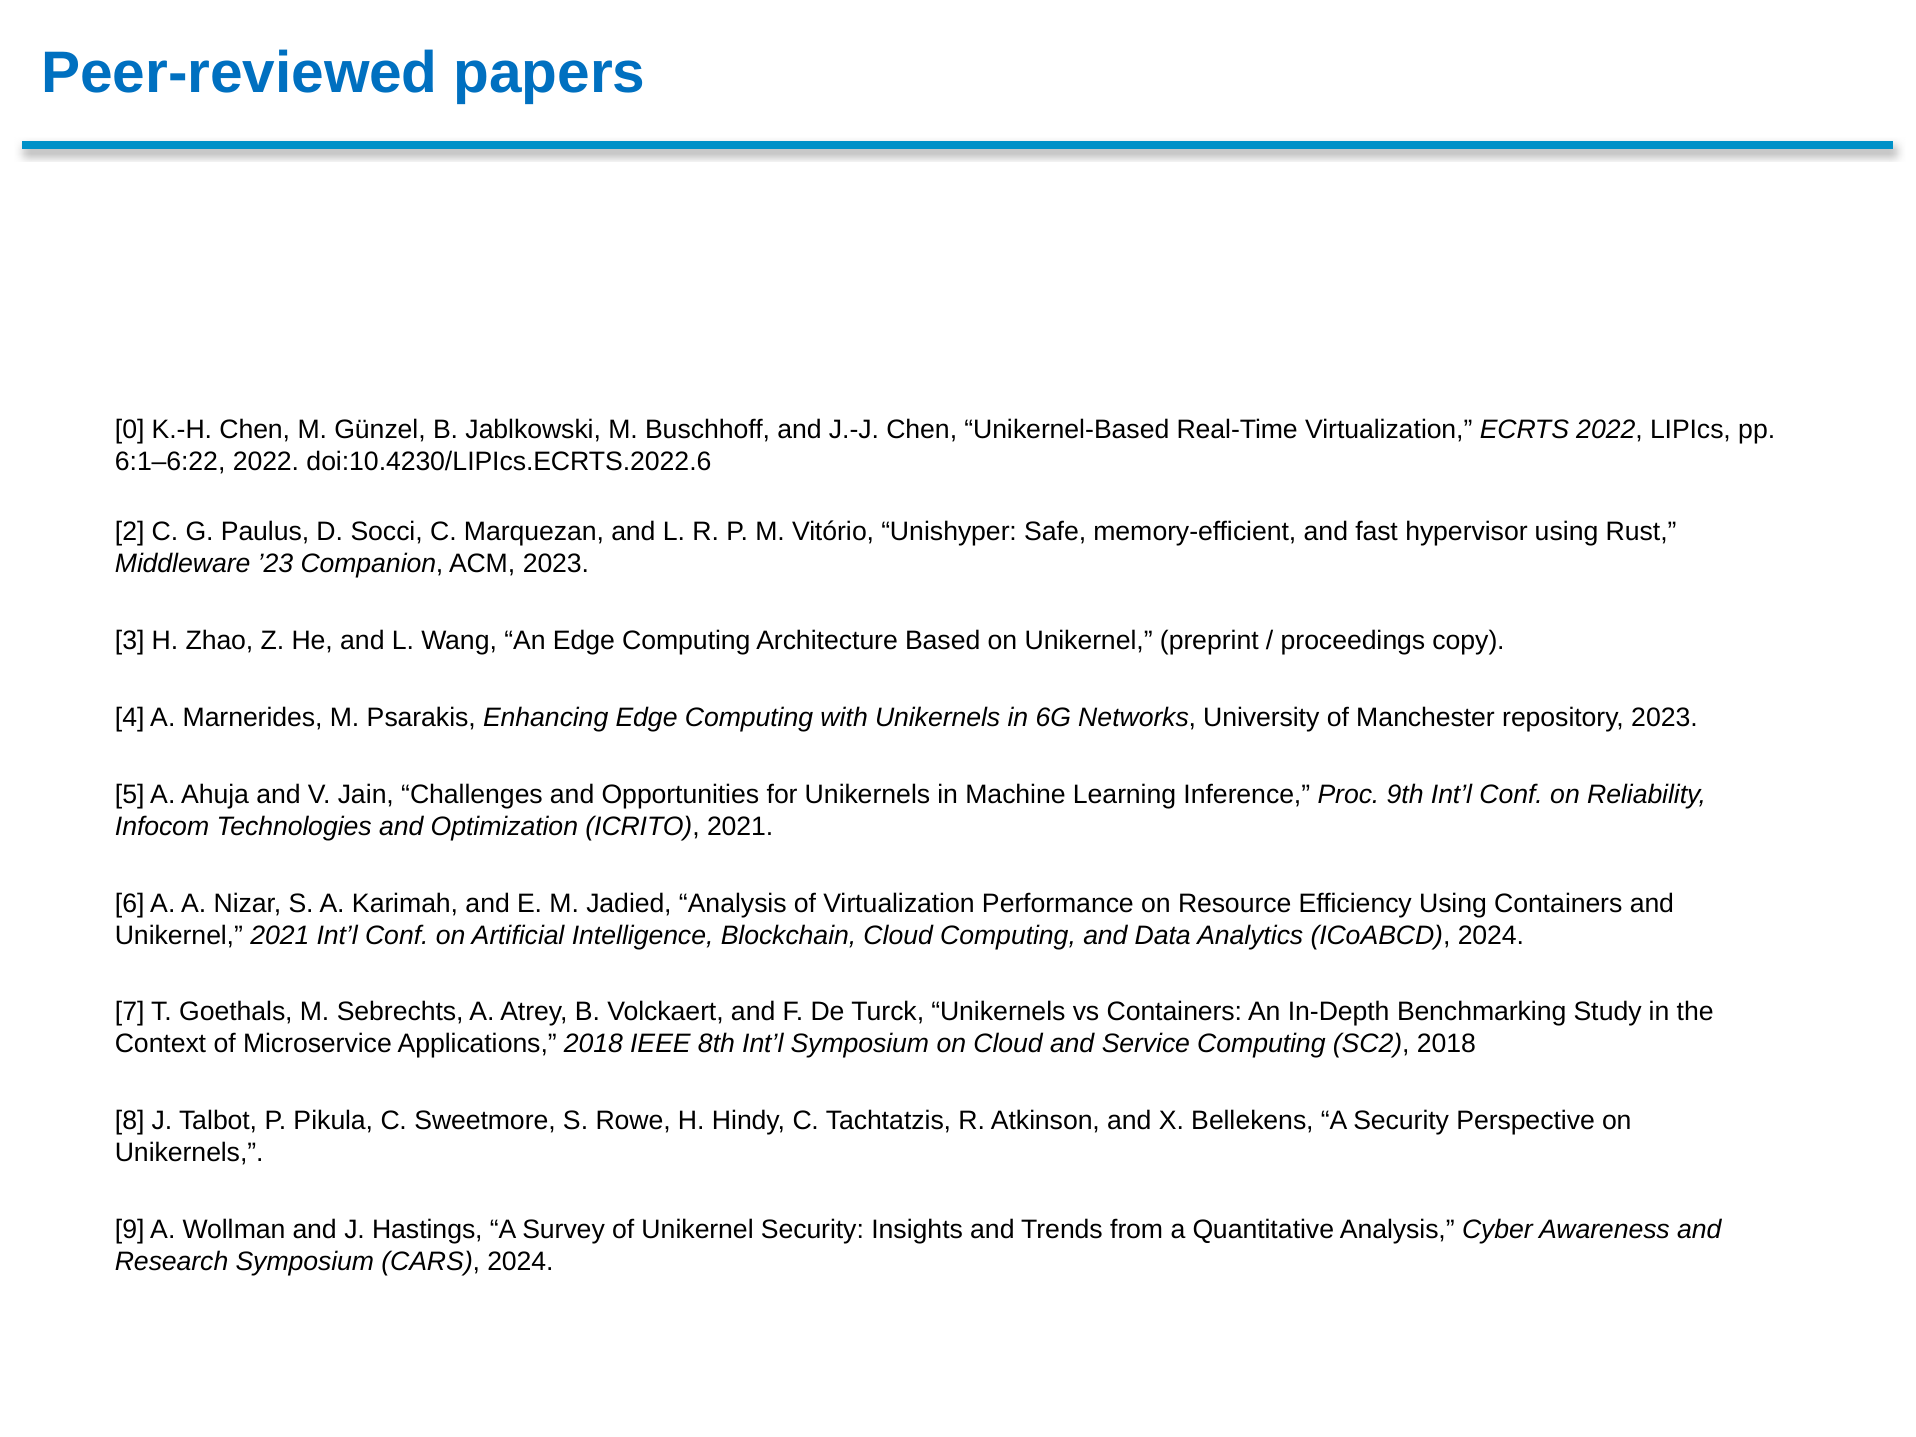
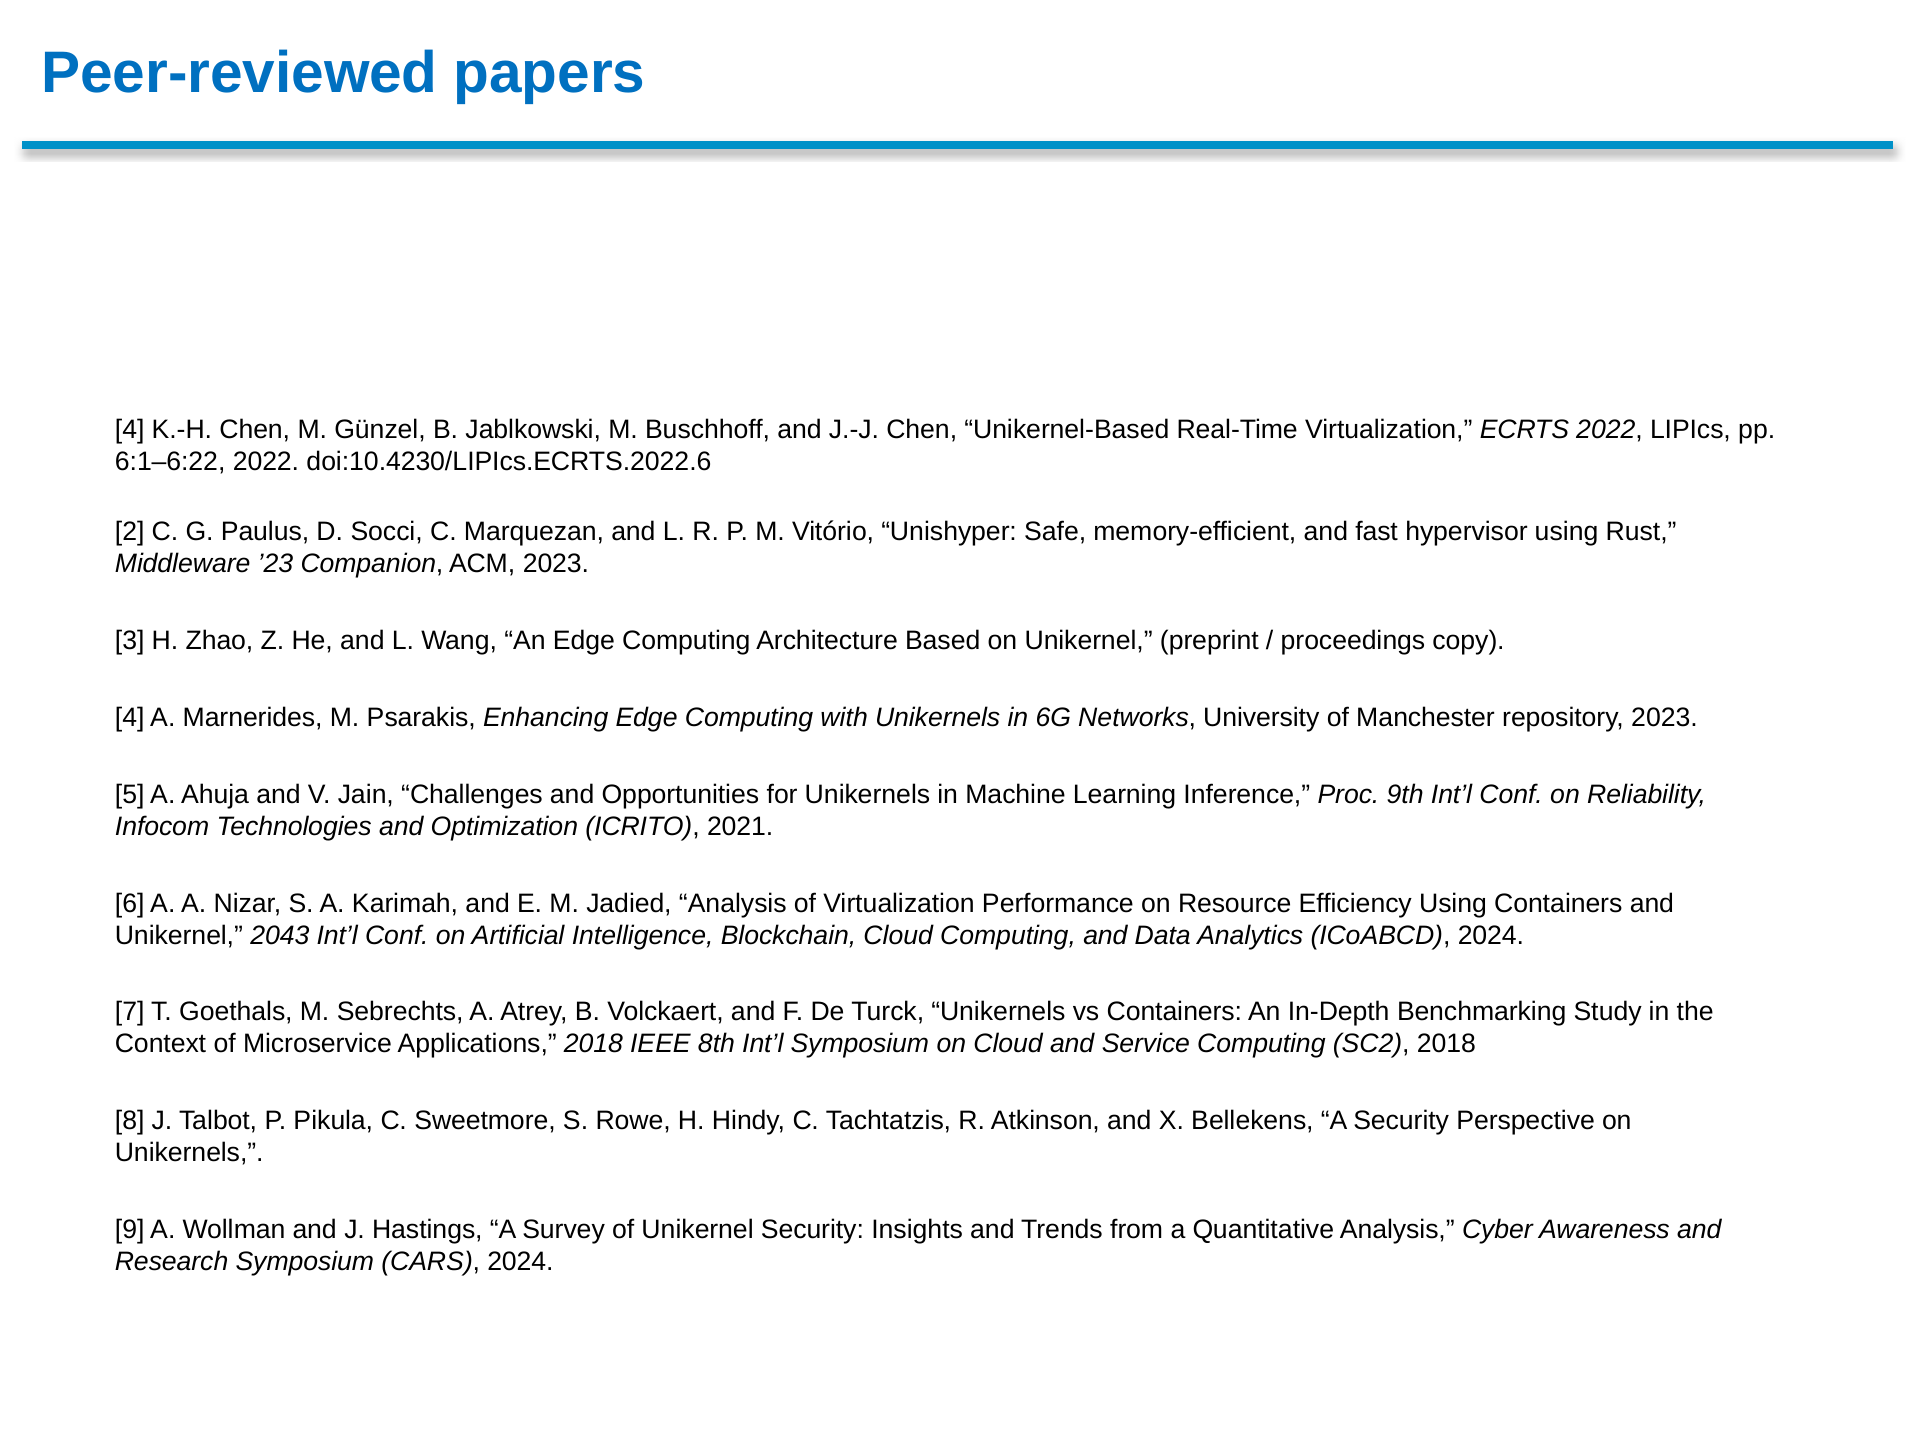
0 at (130, 430): 0 -> 4
Unikernel 2021: 2021 -> 2043
